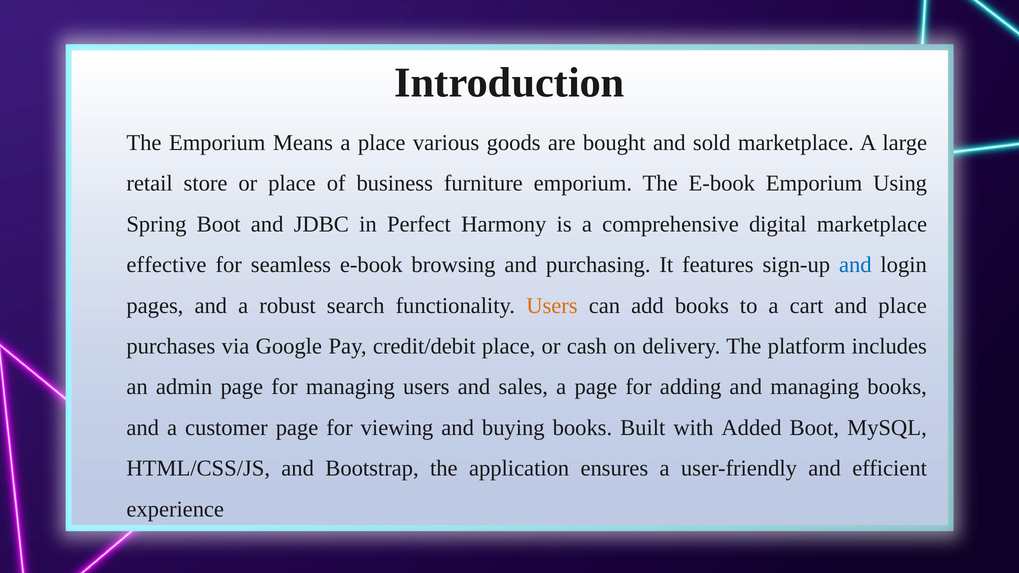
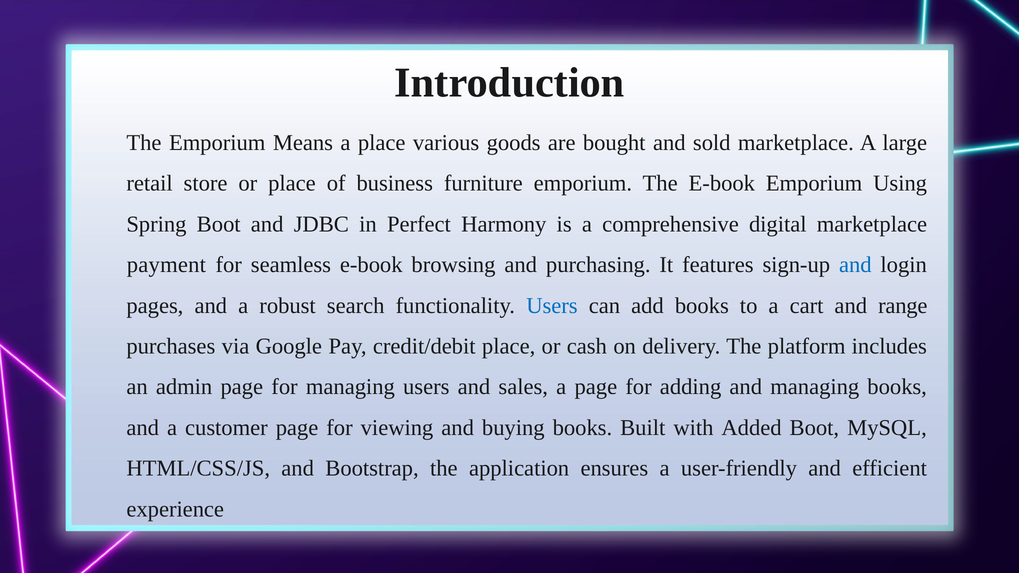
effective: effective -> payment
Users at (552, 306) colour: orange -> blue
and place: place -> range
